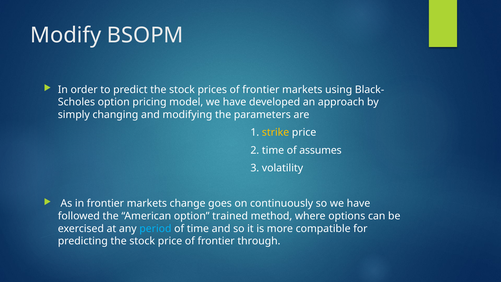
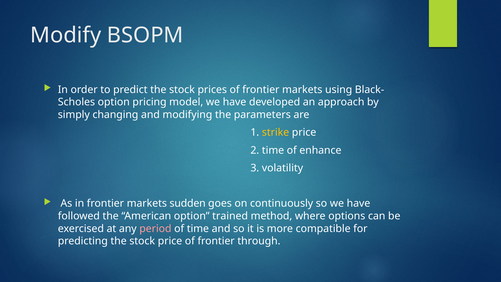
assumes: assumes -> enhance
change: change -> sudden
period colour: light blue -> pink
